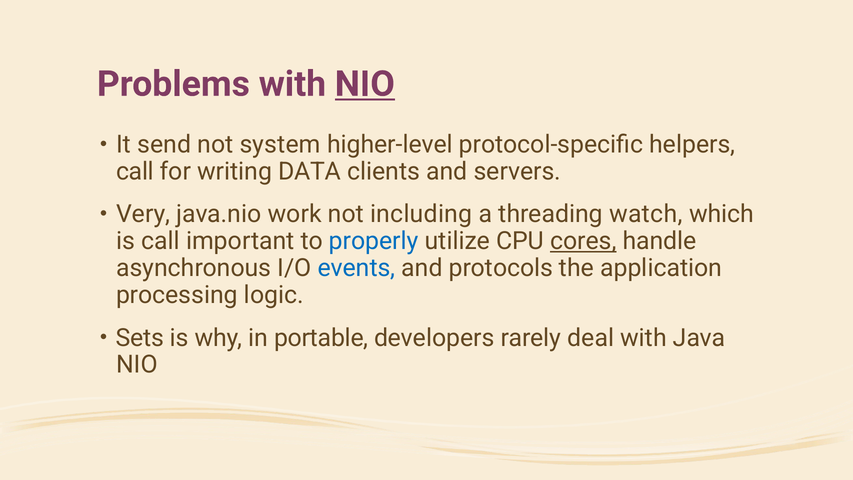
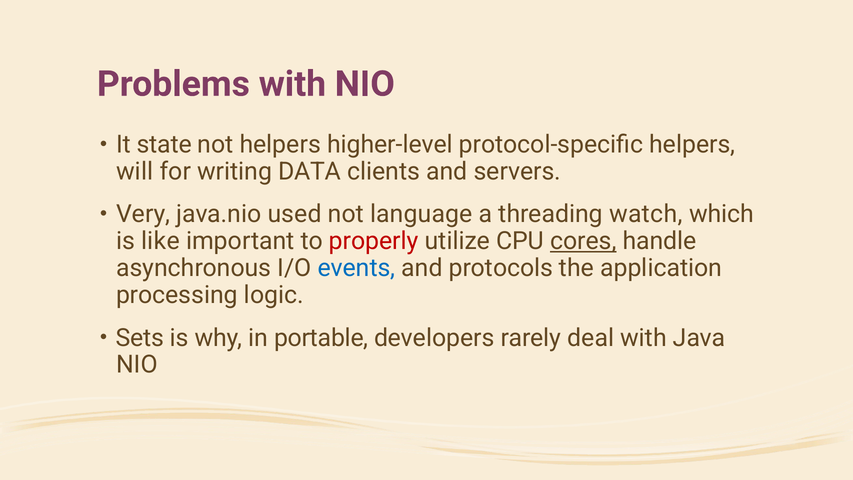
NIO at (365, 84) underline: present -> none
send: send -> state
not system: system -> helpers
call at (135, 171): call -> will
work: work -> used
including: including -> language
is call: call -> like
properly colour: blue -> red
